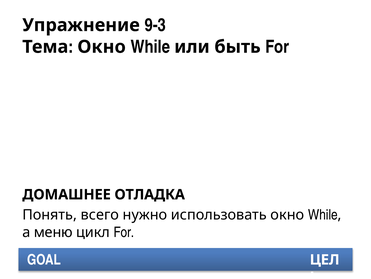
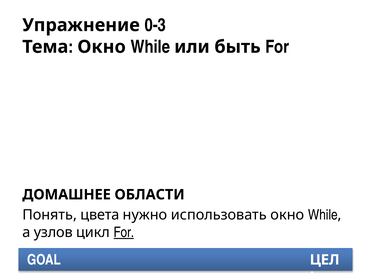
9-3: 9-3 -> 0-3
ОТЛАДКА: ОТЛАДКА -> ОБЛАСТИ
всего: всего -> цвета
меню: меню -> узлов
For at (124, 232) underline: none -> present
